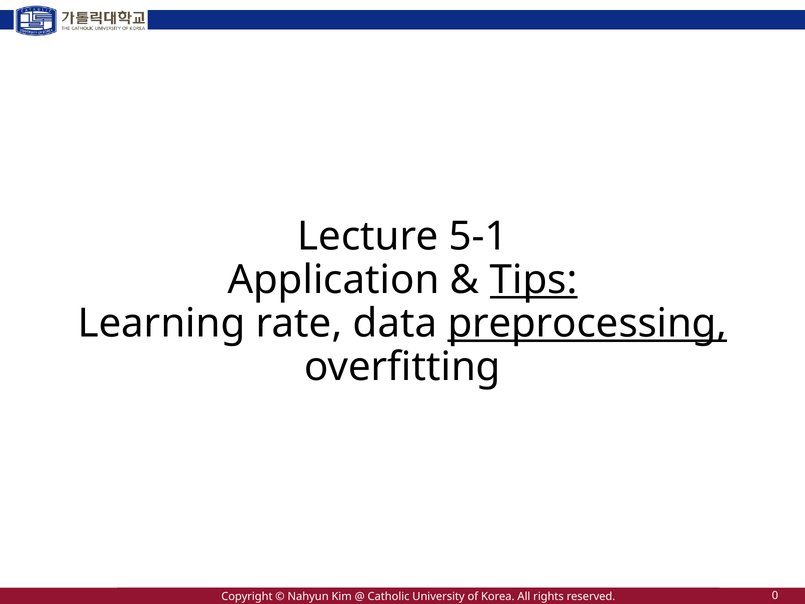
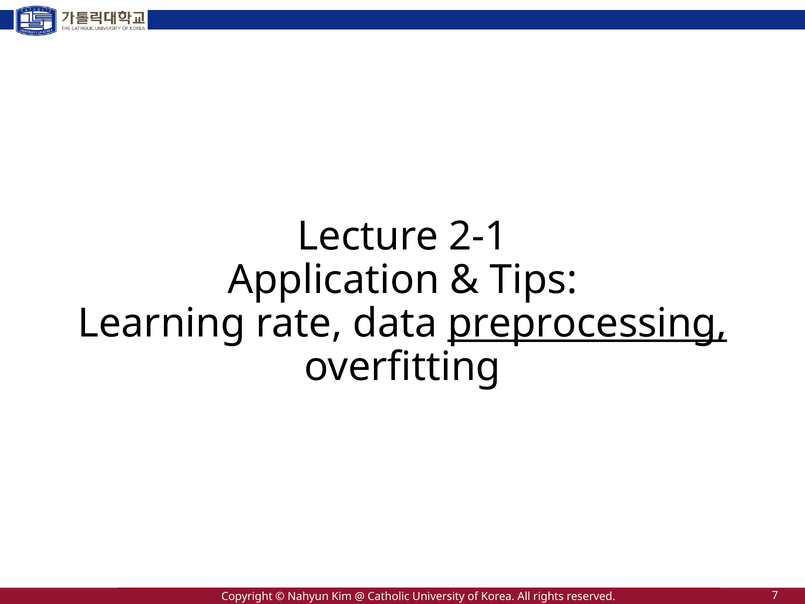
5-1: 5-1 -> 2-1
Tips underline: present -> none
0: 0 -> 7
